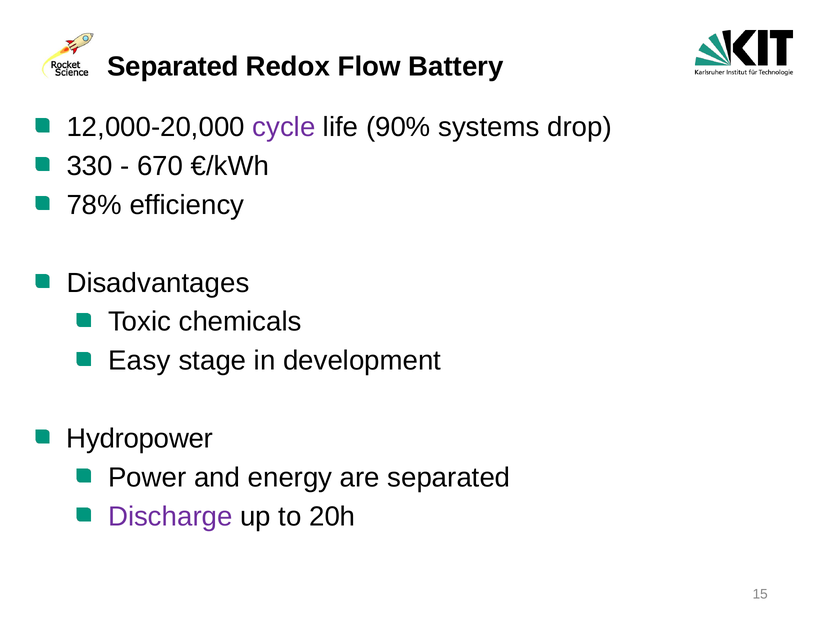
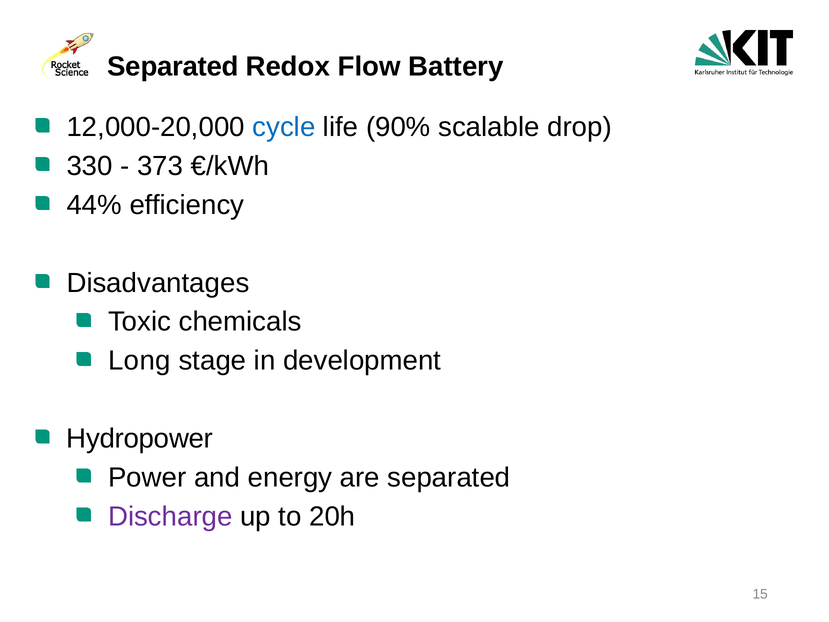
cycle colour: purple -> blue
systems: systems -> scalable
670: 670 -> 373
78%: 78% -> 44%
Easy: Easy -> Long
